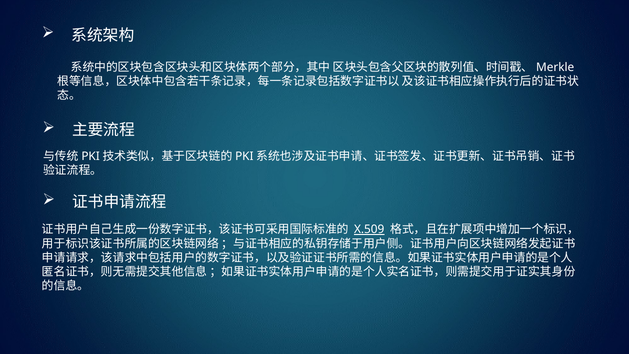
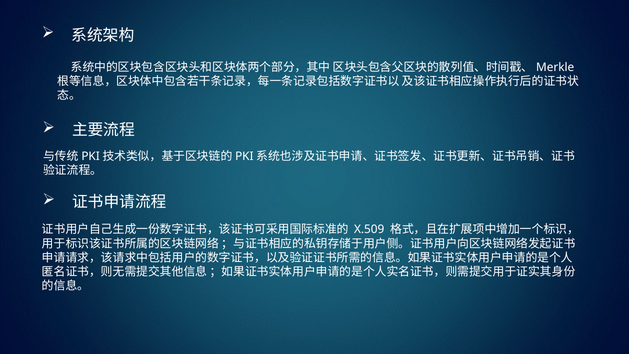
X.509 underline: present -> none
